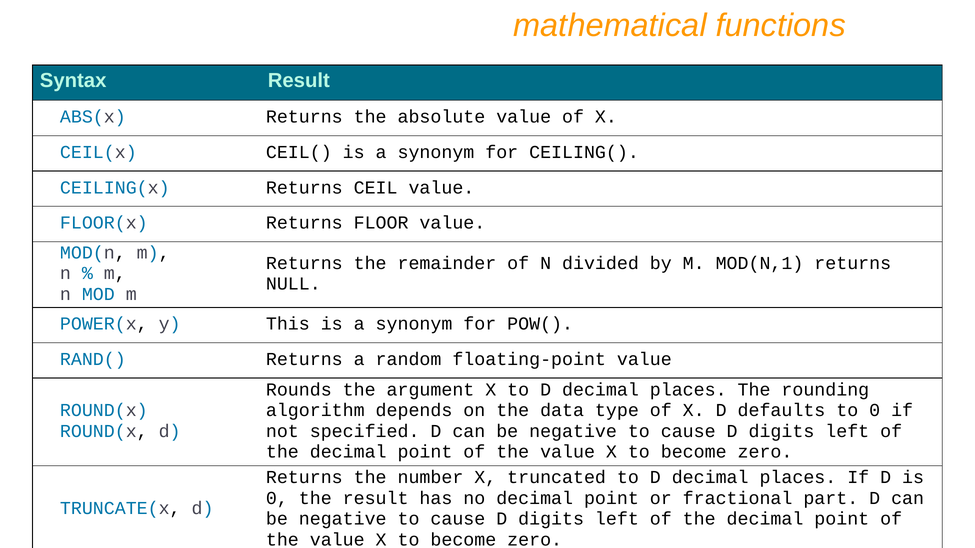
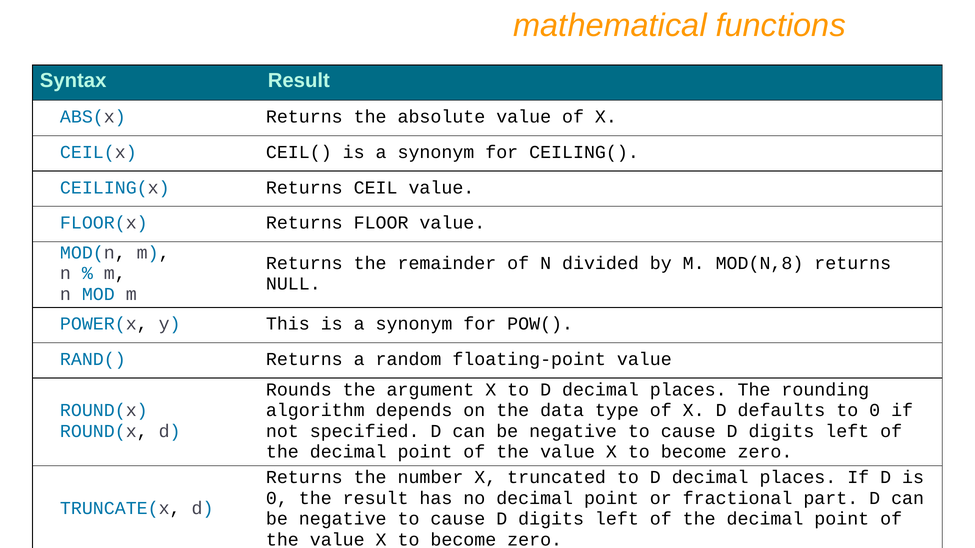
MOD(N,1: MOD(N,1 -> MOD(N,8
